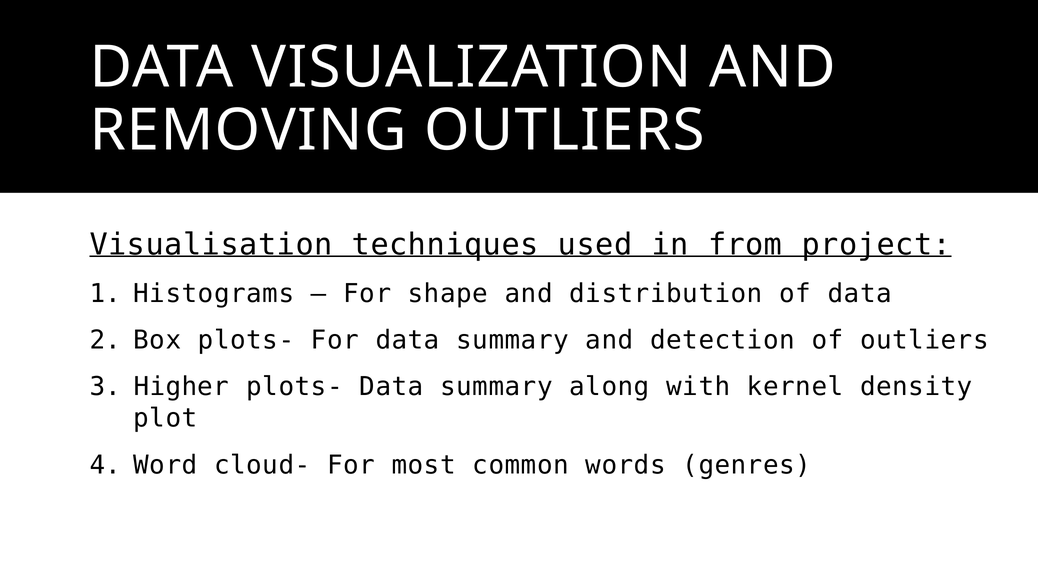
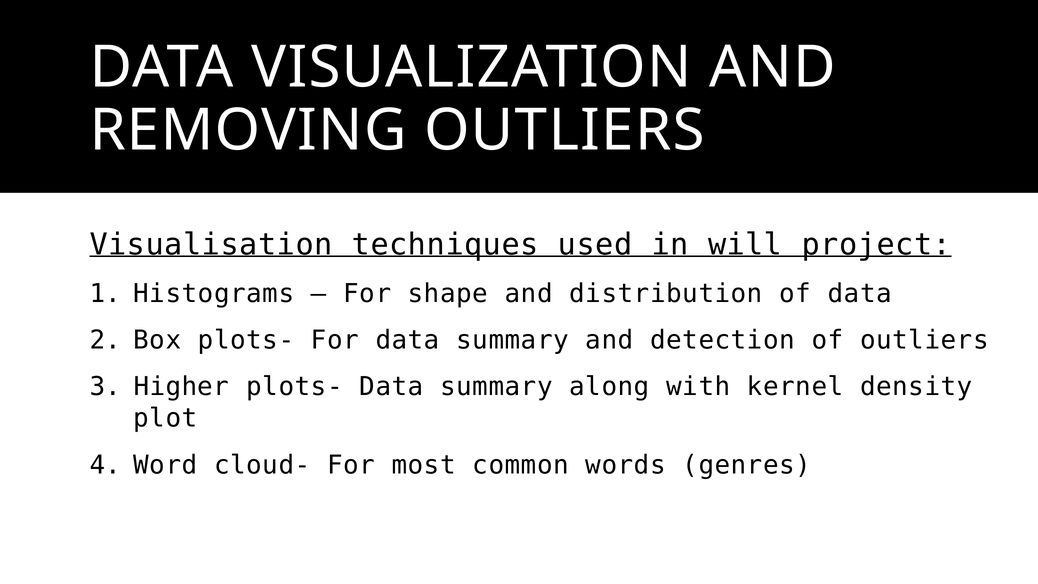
from: from -> will
